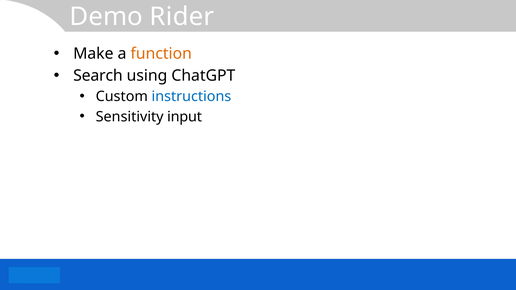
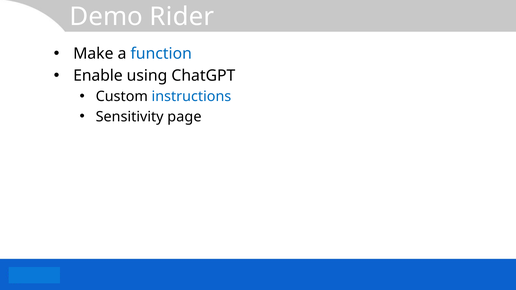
function colour: orange -> blue
Search: Search -> Enable
input: input -> page
